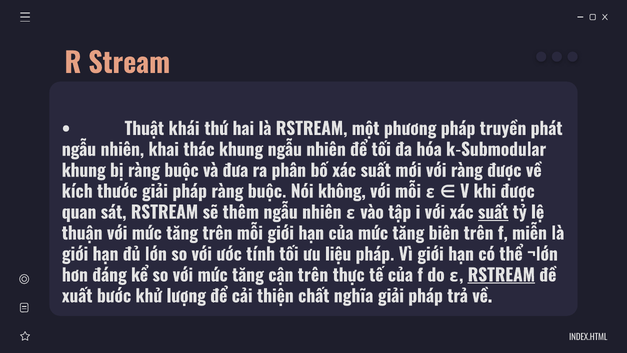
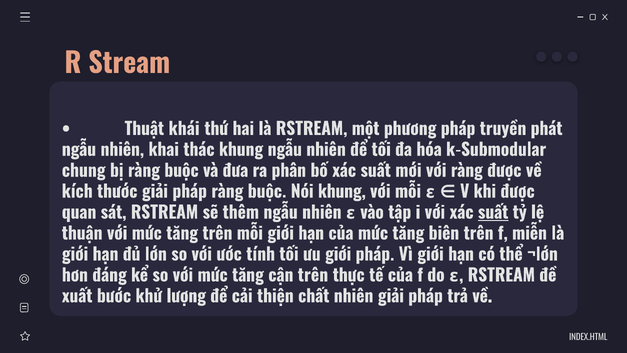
khung at (84, 171): khung -> chung
Nói không: không -> khung
ưu liệu: liệu -> giới
RSTREAM at (501, 275) underline: present -> none
chất nghĩa: nghĩa -> nhiên
